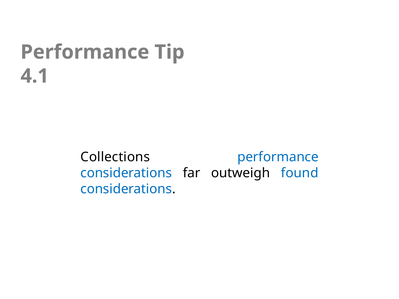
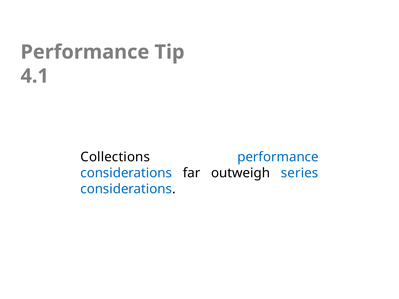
found: found -> series
